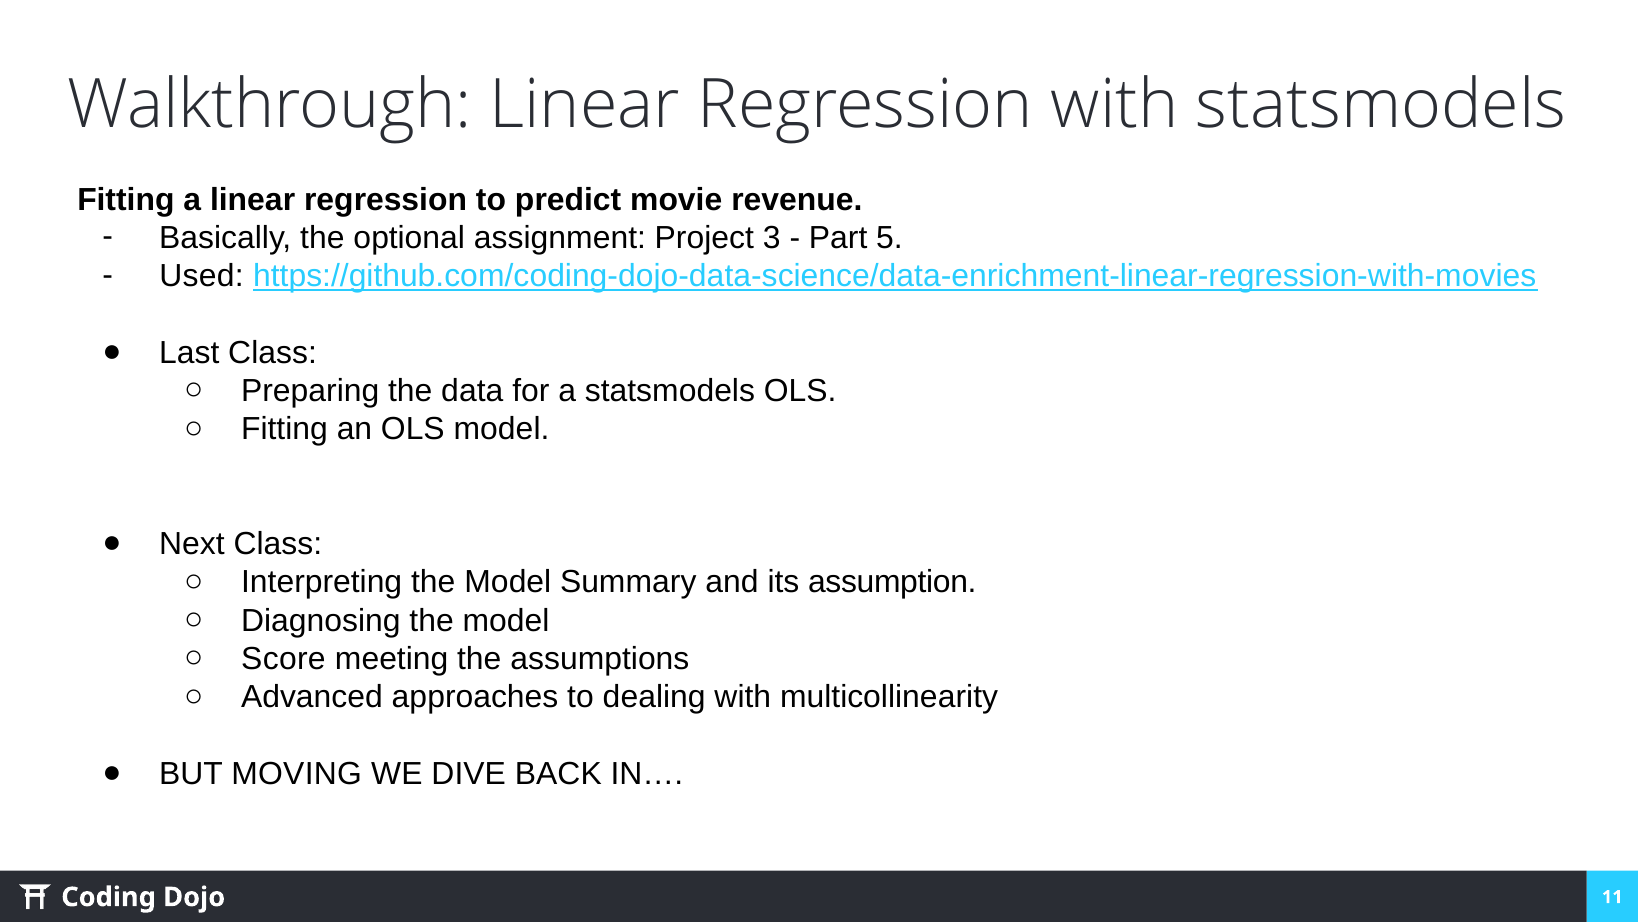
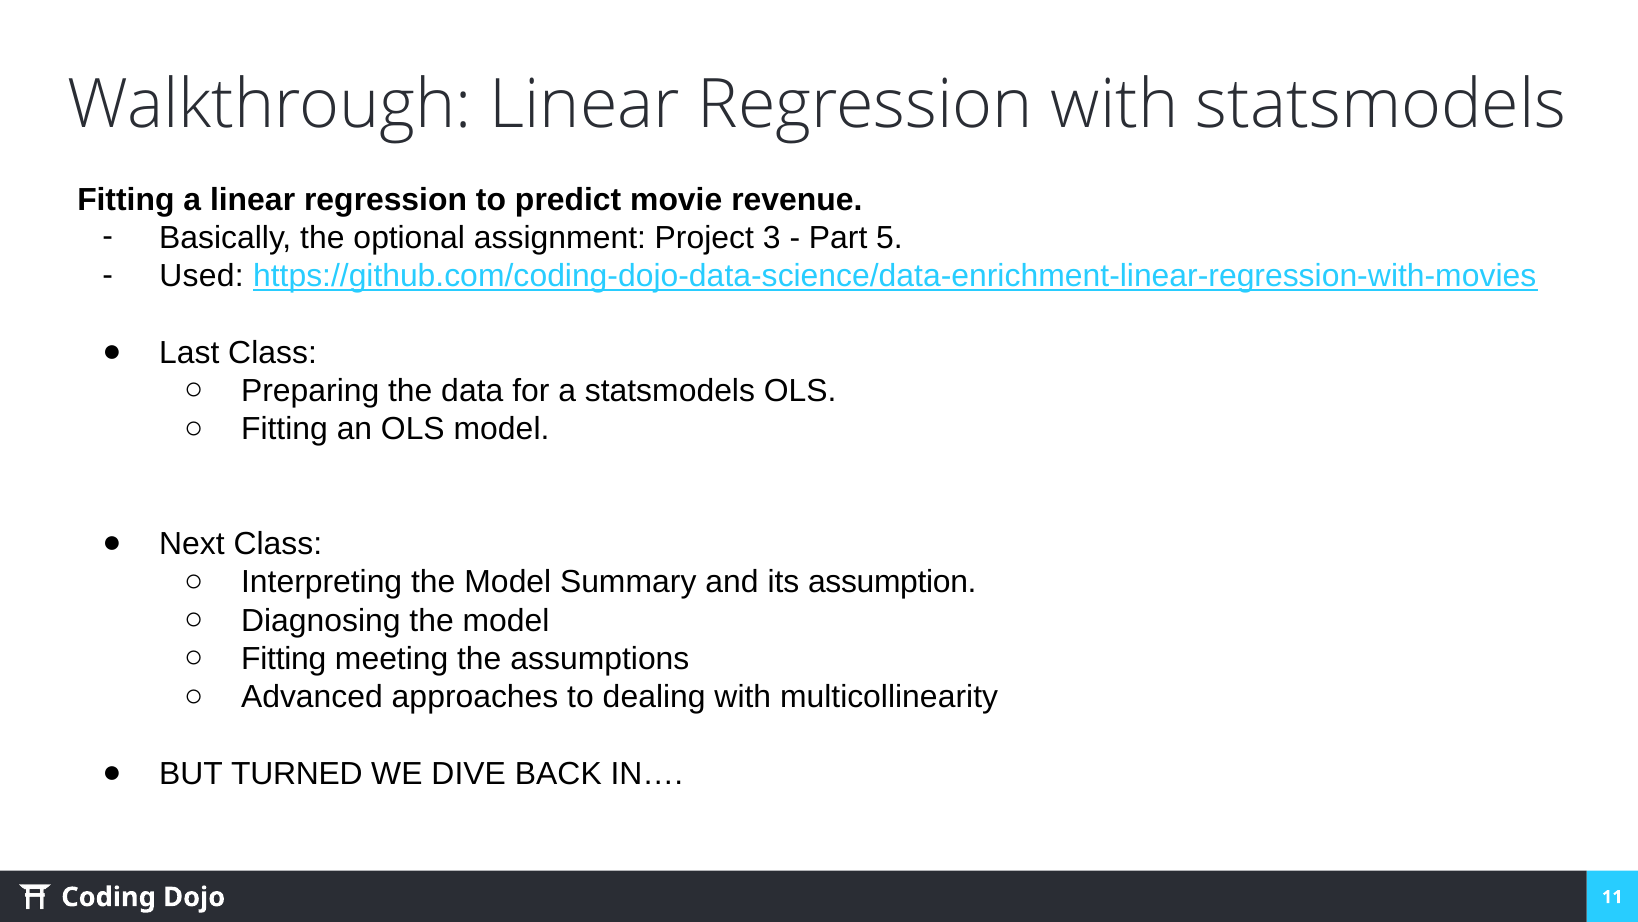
Score at (283, 658): Score -> Fitting
MOVING: MOVING -> TURNED
